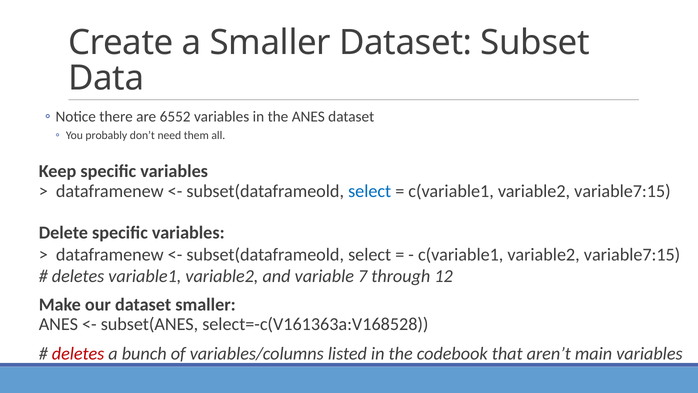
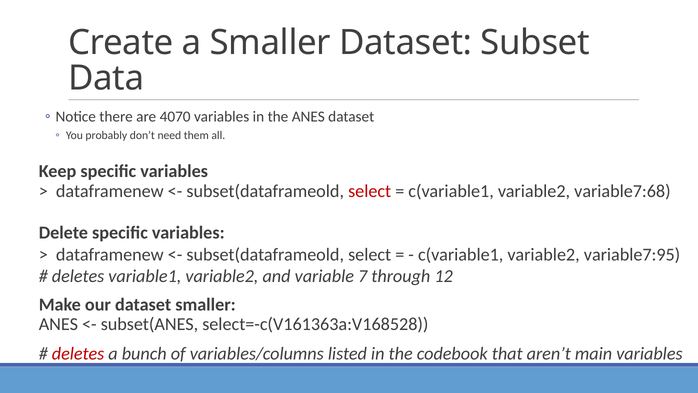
6552: 6552 -> 4070
select at (370, 191) colour: blue -> red
variable7:15 at (622, 191): variable7:15 -> variable7:68
variable7:15 at (632, 254): variable7:15 -> variable7:95
